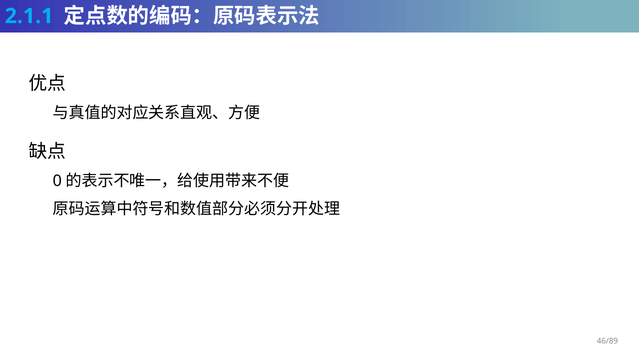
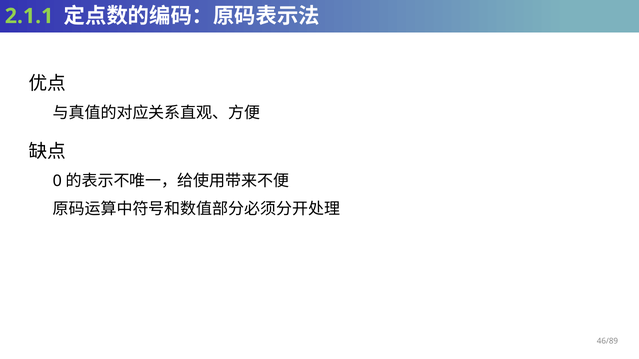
2.1.1 colour: light blue -> light green
